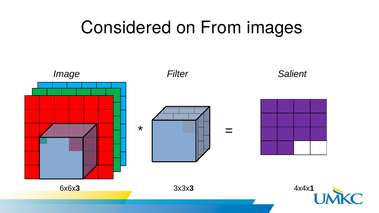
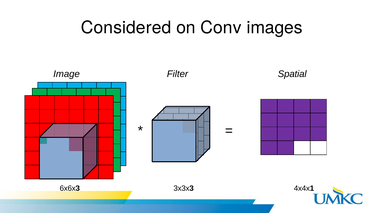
From: From -> Conv
Salient: Salient -> Spatial
